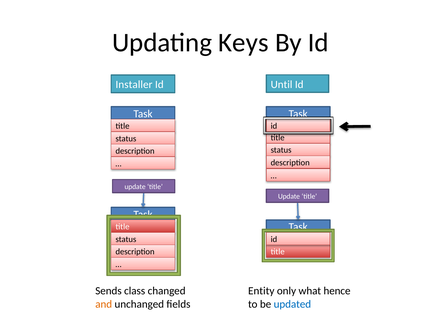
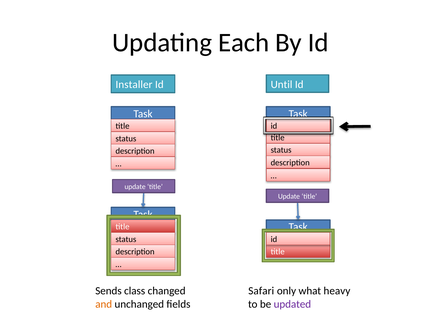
Keys: Keys -> Each
Entity: Entity -> Safari
hence: hence -> heavy
updated colour: blue -> purple
